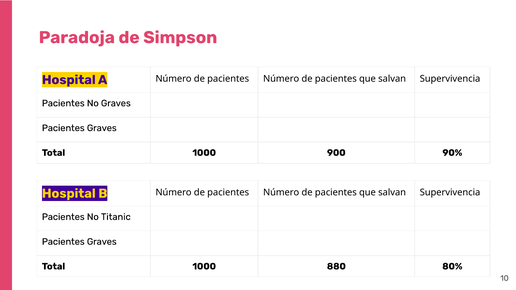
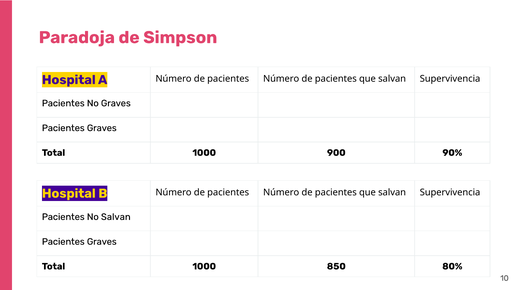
No Titanic: Titanic -> Salvan
880: 880 -> 850
